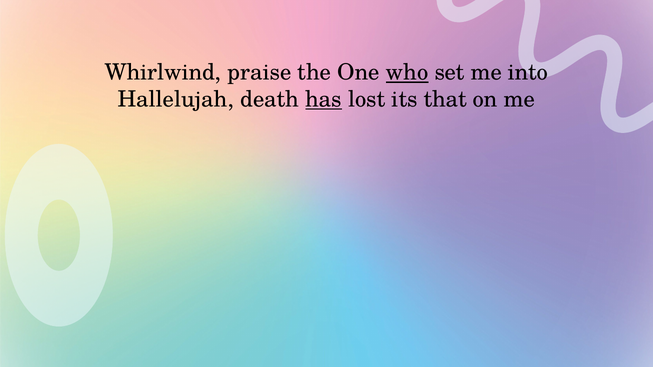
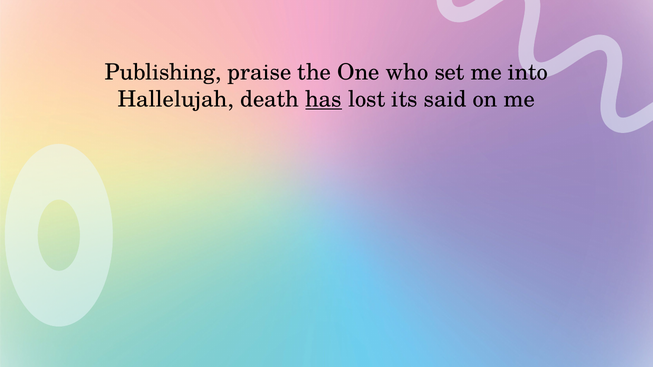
Whirlwind: Whirlwind -> Publishing
who underline: present -> none
that: that -> said
